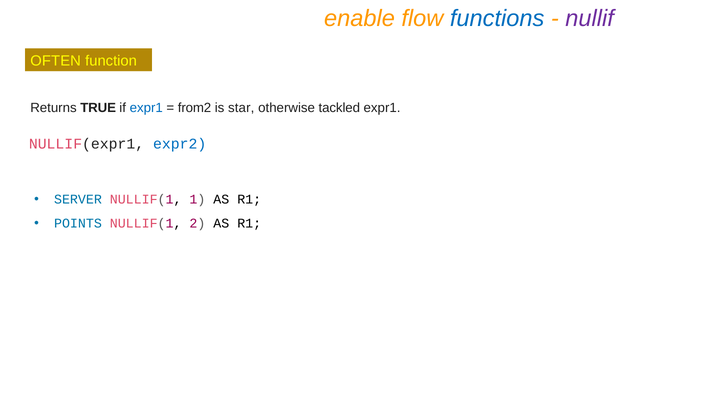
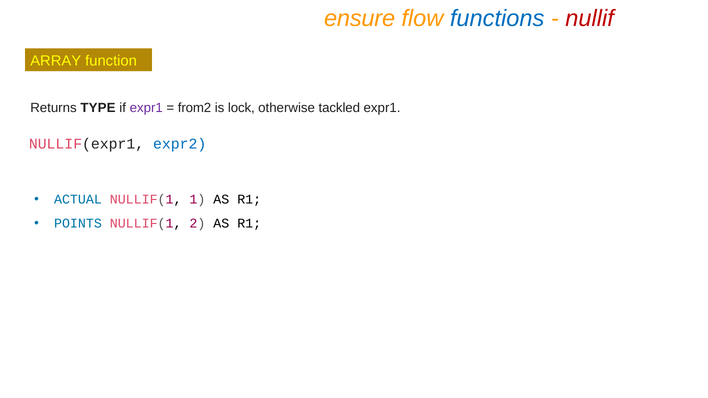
enable: enable -> ensure
nullif colour: purple -> red
OFTEN: OFTEN -> ARRAY
TRUE: TRUE -> TYPE
expr1 at (146, 108) colour: blue -> purple
star: star -> lock
SERVER: SERVER -> ACTUAL
